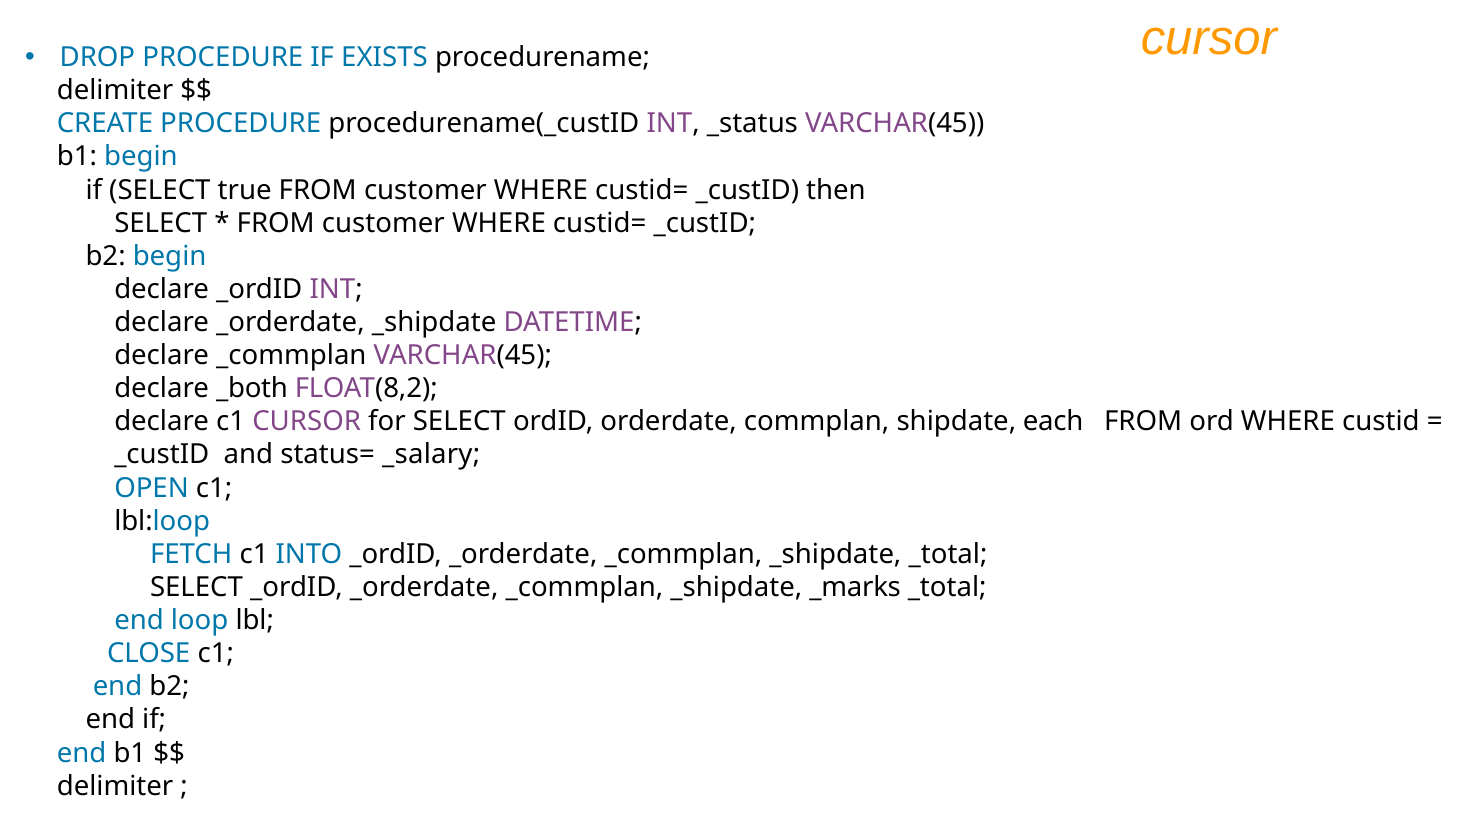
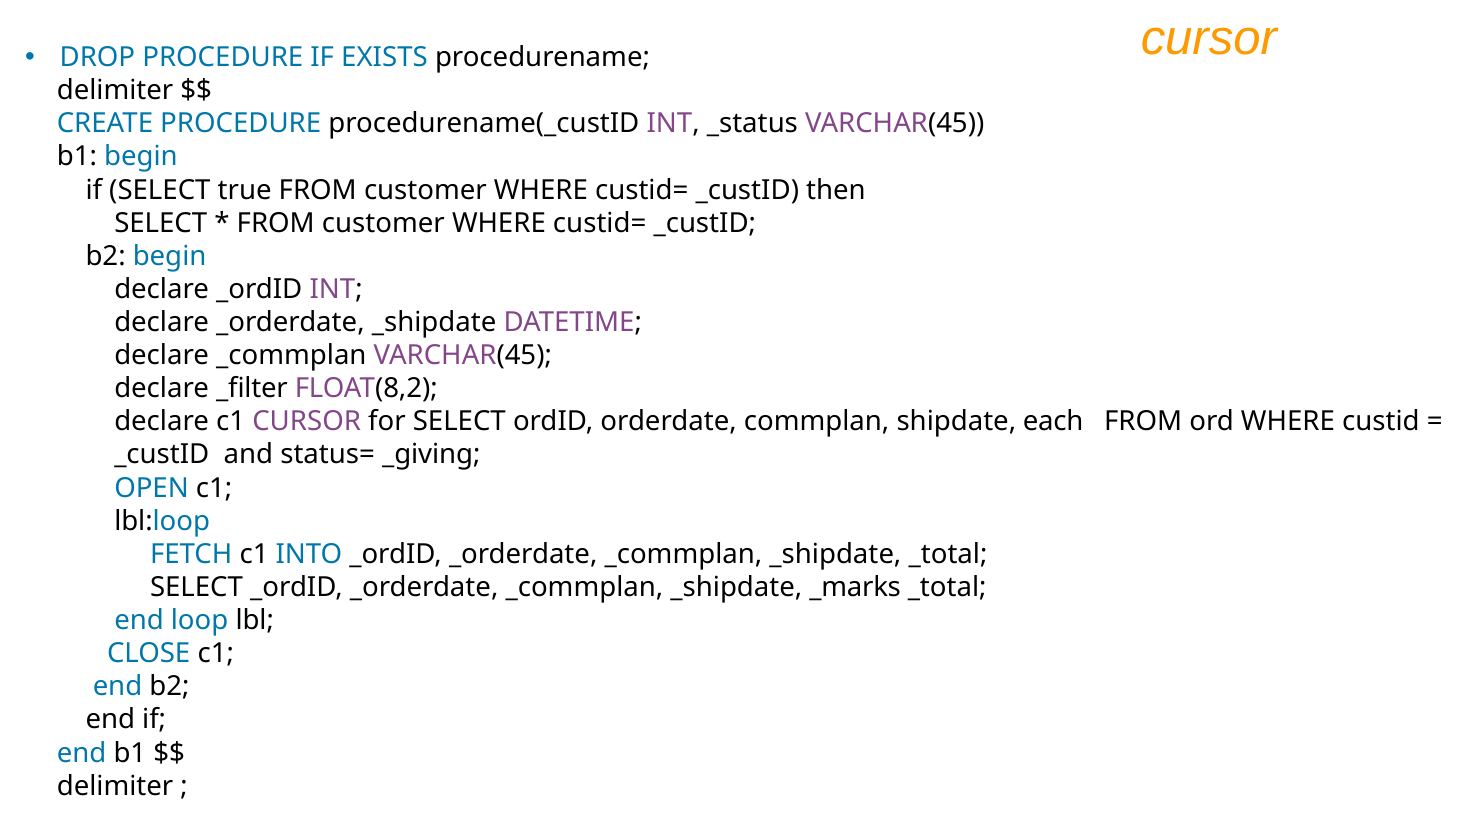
_both: _both -> _filter
_salary: _salary -> _giving
